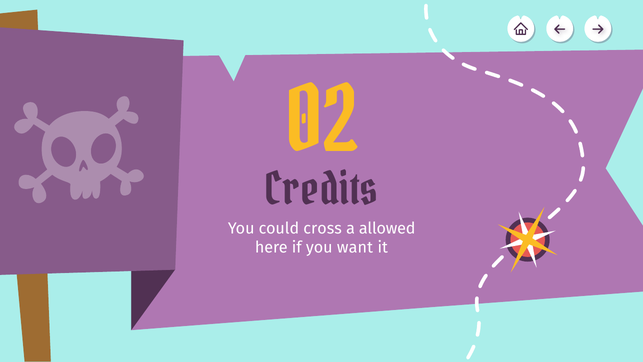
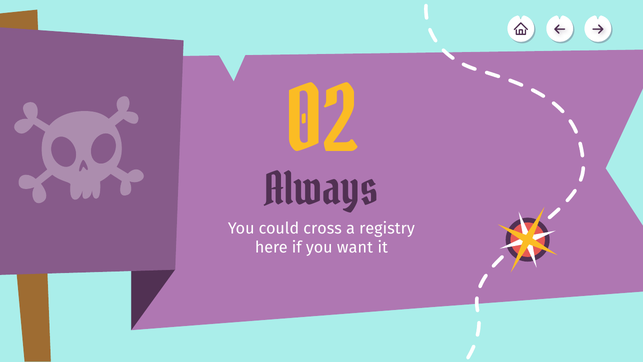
Credits: Credits -> Always
allowed: allowed -> registry
